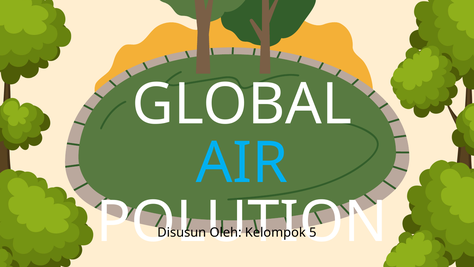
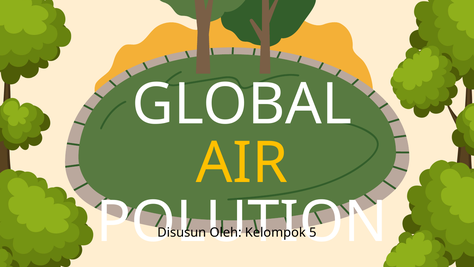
AIR colour: light blue -> yellow
